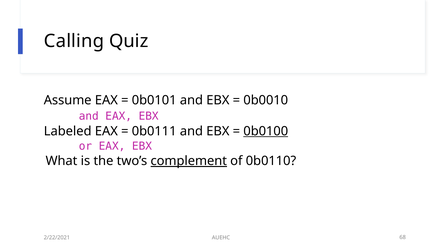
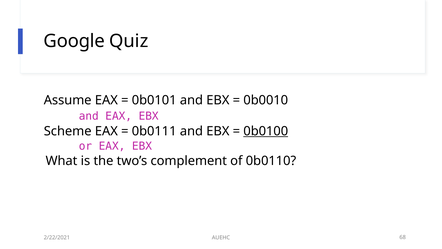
Calling: Calling -> Google
Labeled: Labeled -> Scheme
complement underline: present -> none
